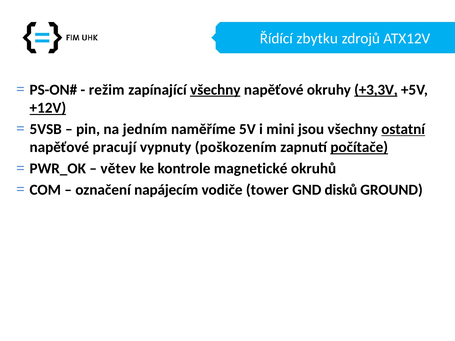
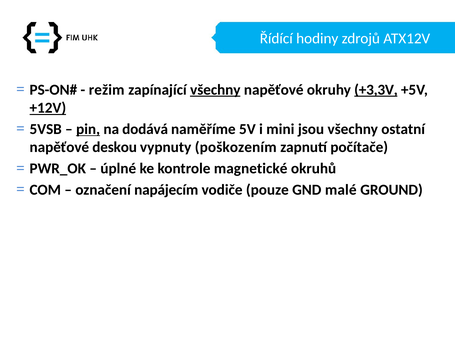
zbytku: zbytku -> hodiny
pin underline: none -> present
jedním: jedním -> dodává
ostatní underline: present -> none
pracují: pracují -> deskou
počítače underline: present -> none
větev: větev -> úplné
tower: tower -> pouze
disků: disků -> malé
